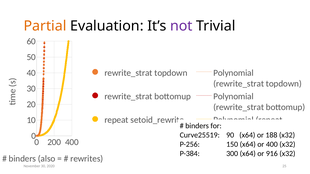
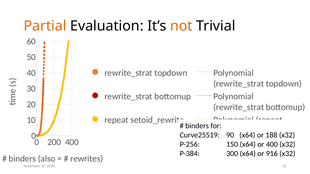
not colour: purple -> orange
